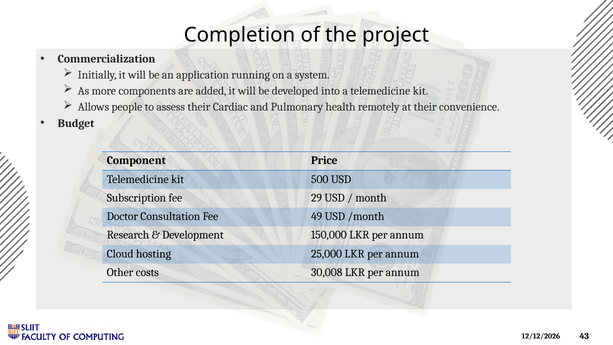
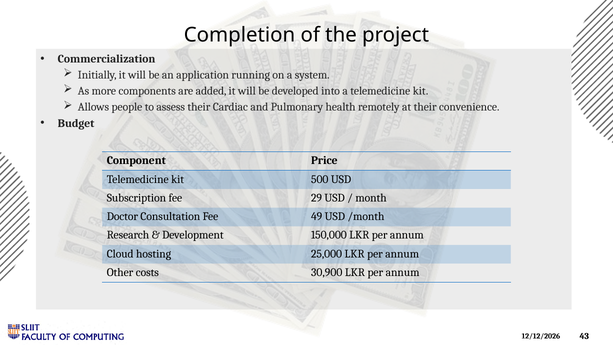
30,008: 30,008 -> 30,900
